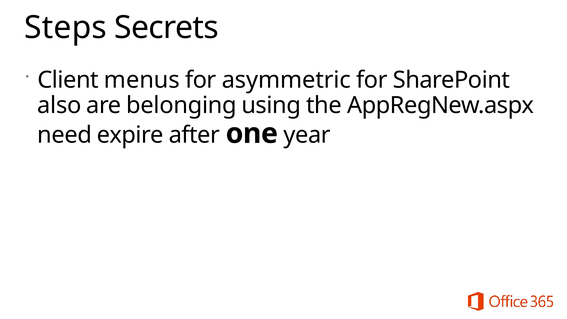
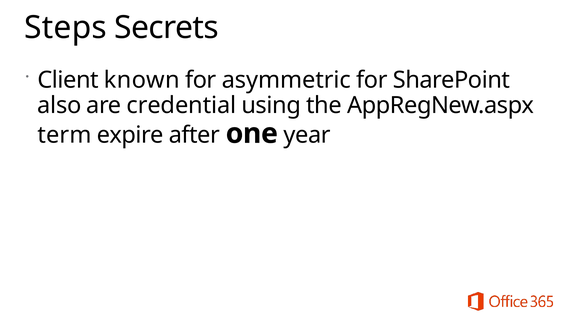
menus: menus -> known
belonging: belonging -> credential
need: need -> term
